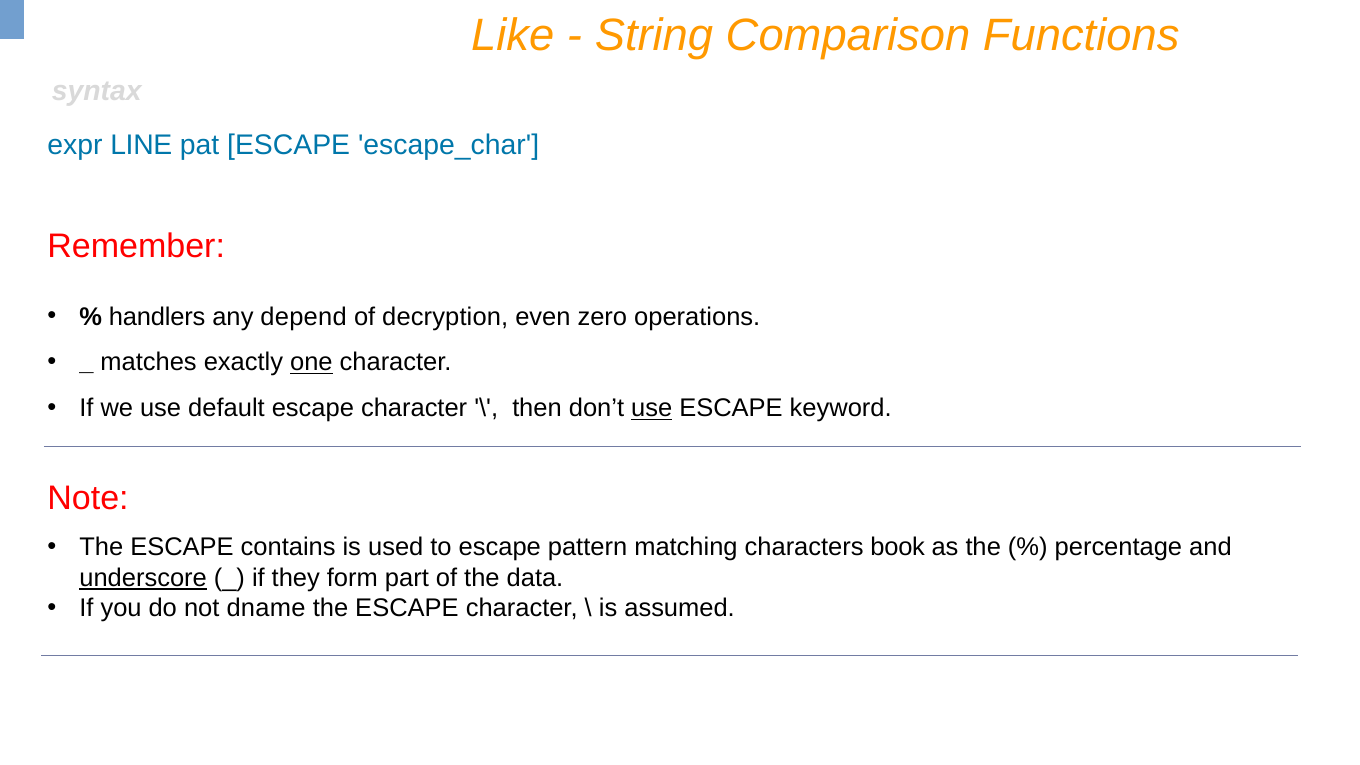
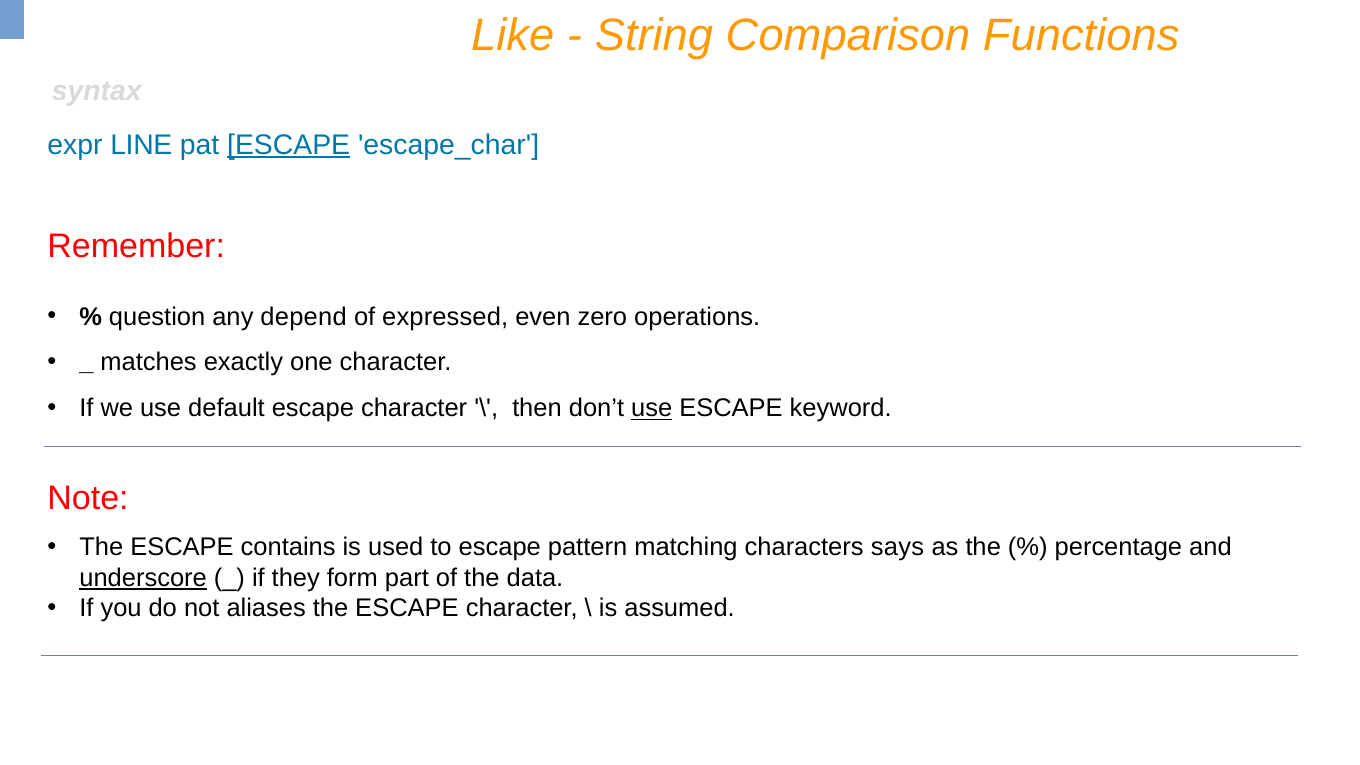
ESCAPE at (289, 145) underline: none -> present
handlers: handlers -> question
decryption: decryption -> expressed
one underline: present -> none
book: book -> says
dname: dname -> aliases
